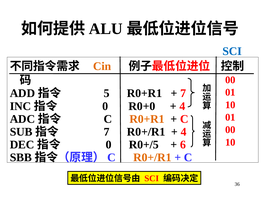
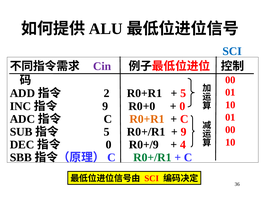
Cin colour: orange -> purple
5: 5 -> 2
7 at (183, 93): 7 -> 5
0 at (105, 106): 0 -> 9
4 at (182, 106): 4 -> 0
7 at (107, 132): 7 -> 5
4 at (184, 132): 4 -> 9
R0+/5: R0+/5 -> R0+/9
6: 6 -> 4
R0+/R1 at (152, 157) colour: orange -> green
